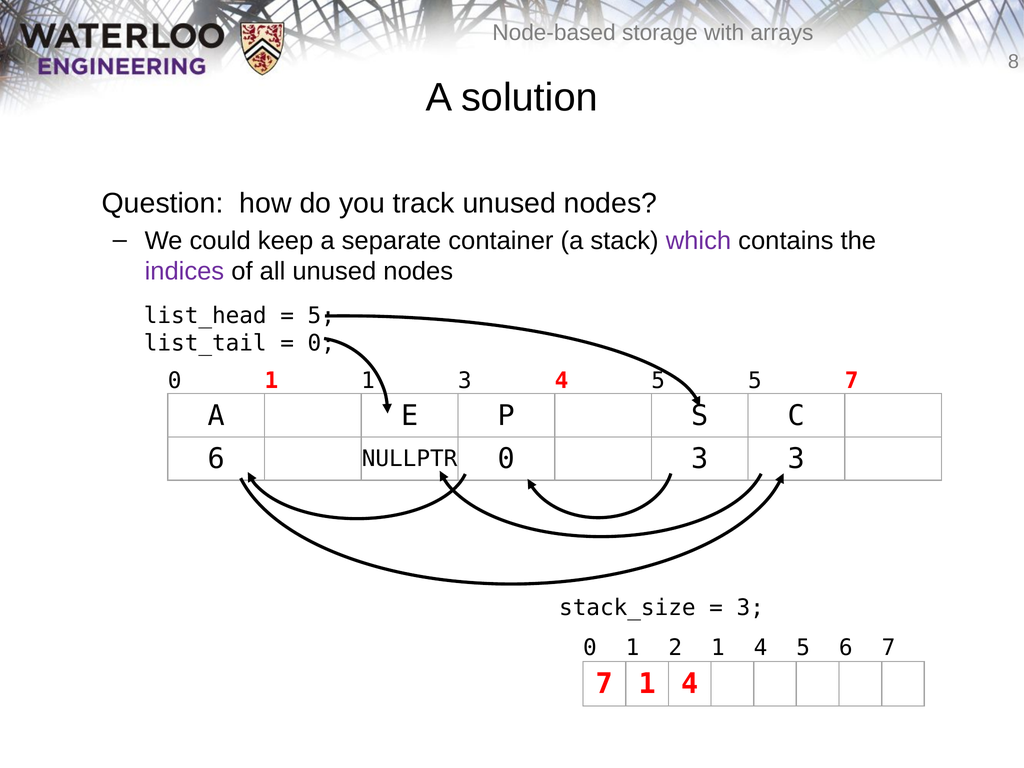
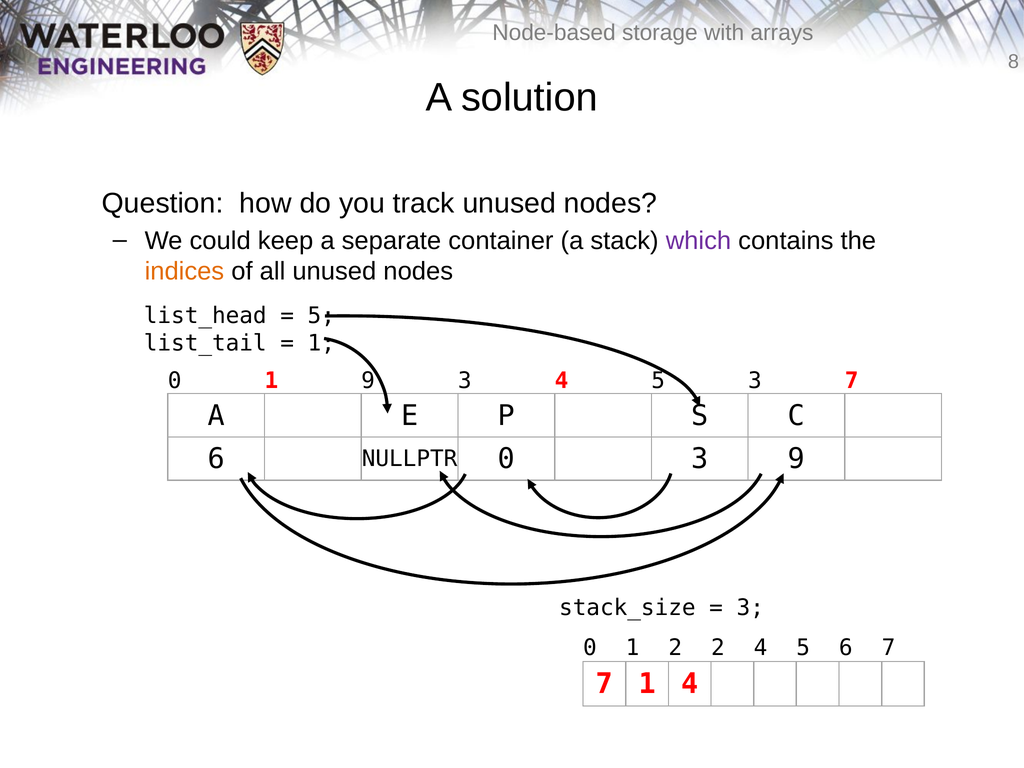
indices colour: purple -> orange
0 at (321, 343): 0 -> 1
1 1: 1 -> 9
5 5: 5 -> 3
3 3: 3 -> 9
2 1: 1 -> 2
